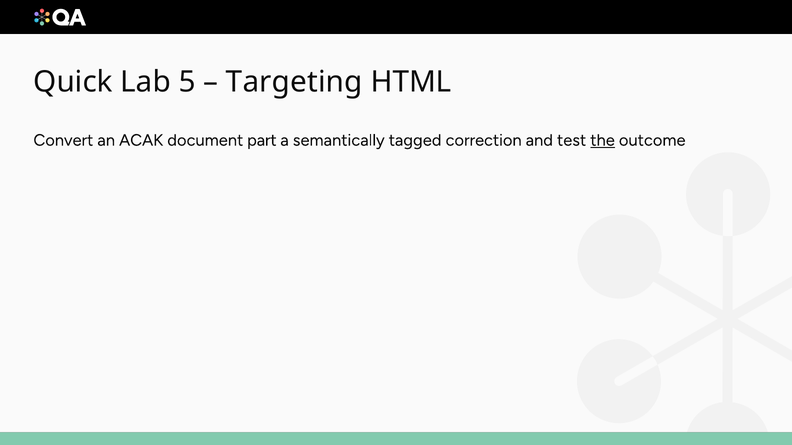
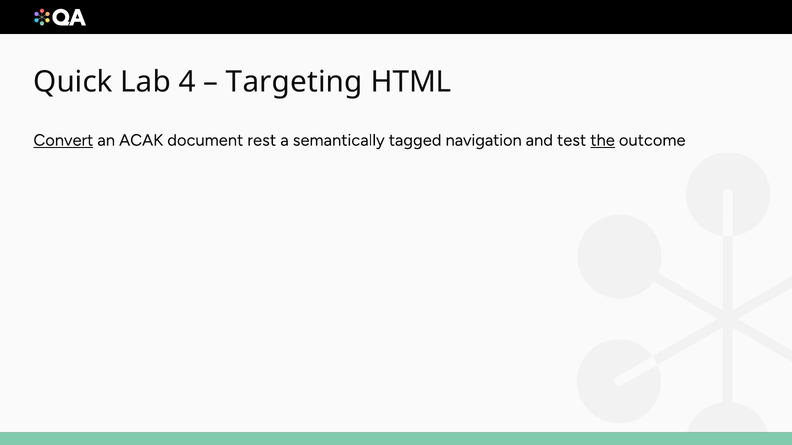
5: 5 -> 4
Convert underline: none -> present
part: part -> rest
correction: correction -> navigation
